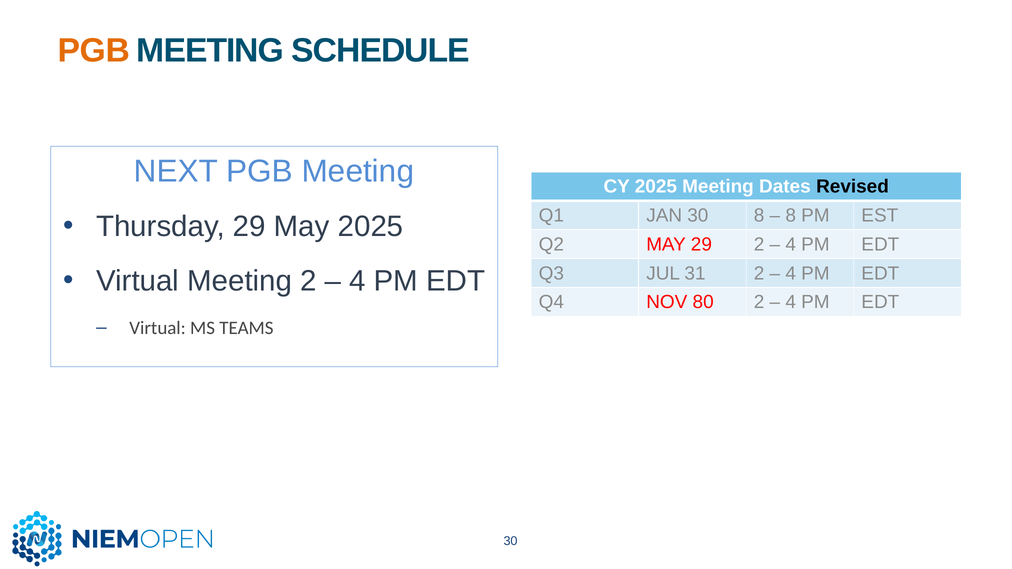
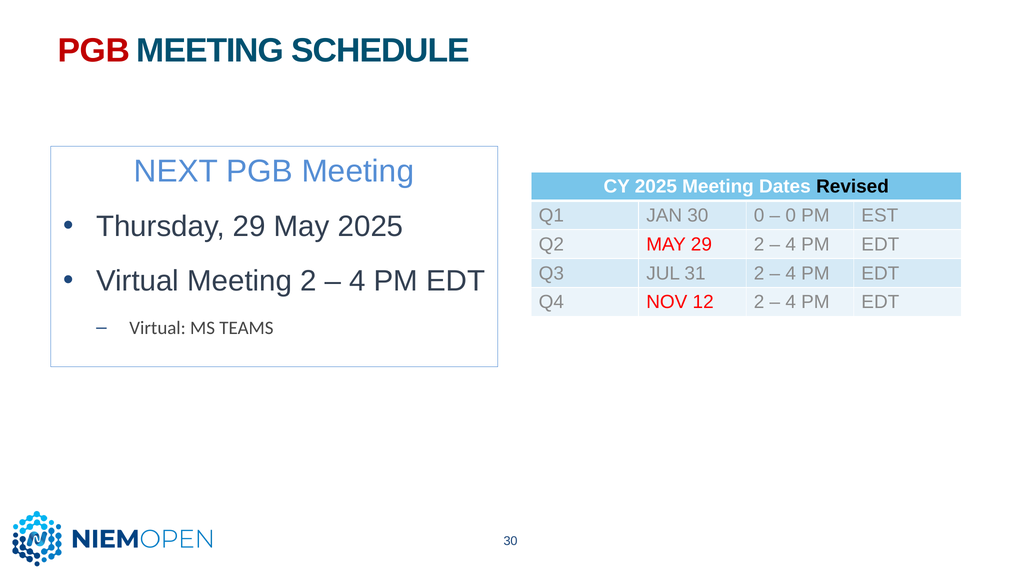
PGB at (94, 51) colour: orange -> red
30 8: 8 -> 0
8 at (791, 216): 8 -> 0
80: 80 -> 12
